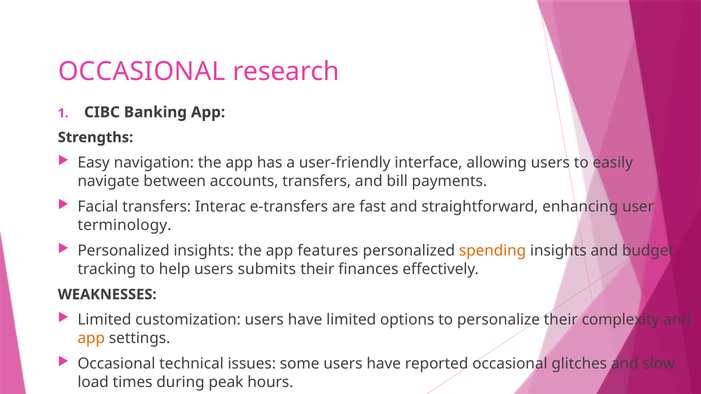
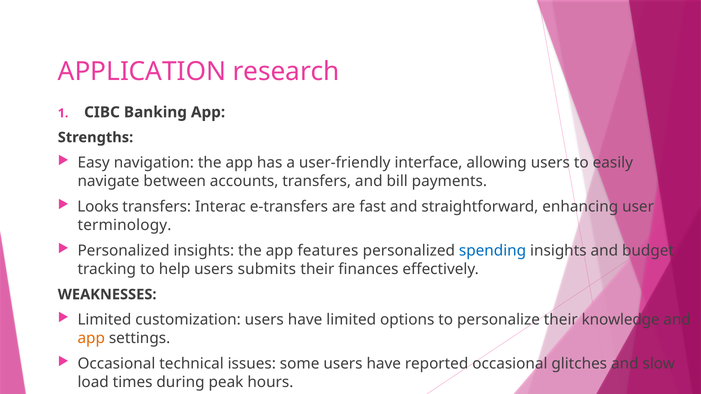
OCCASIONAL at (142, 71): OCCASIONAL -> APPLICATION
Facial: Facial -> Looks
spending colour: orange -> blue
complexity: complexity -> knowledge
